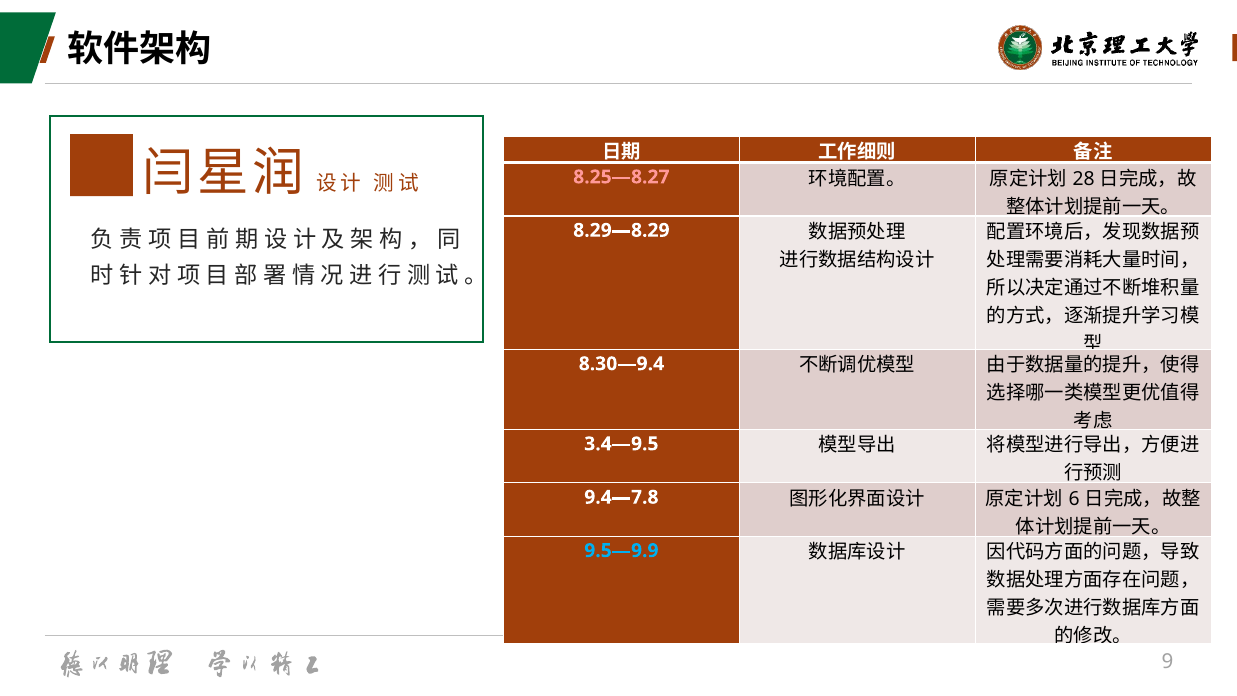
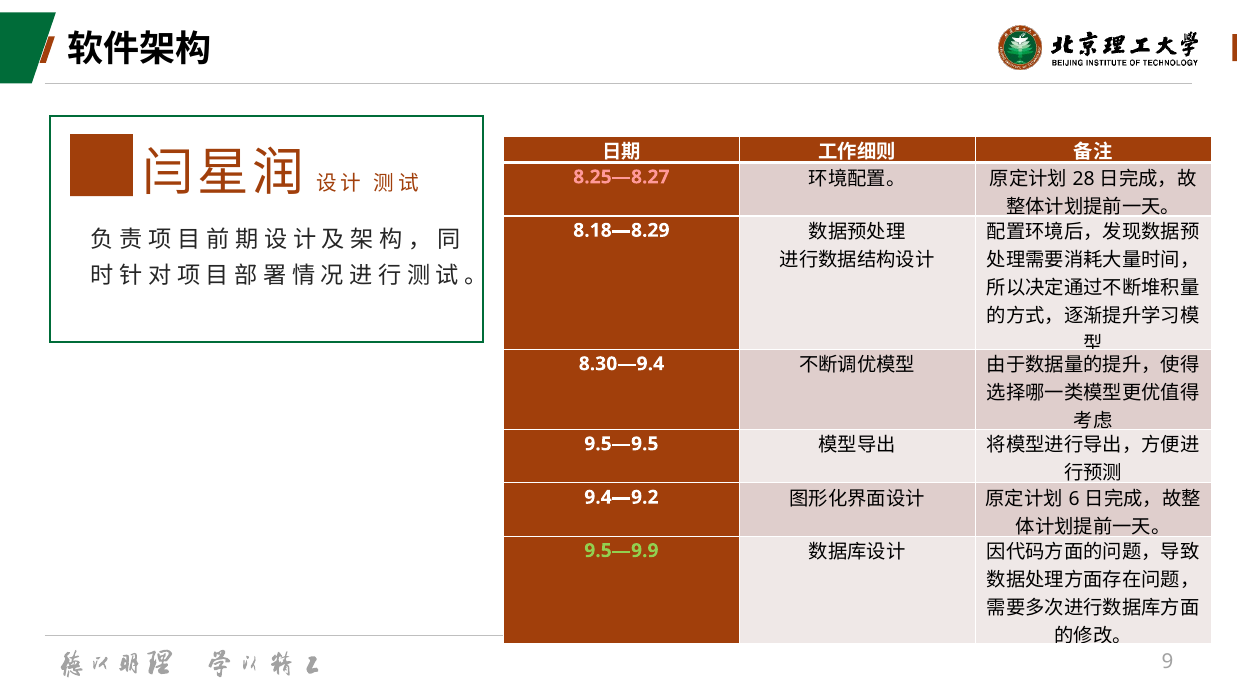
8.29—8.29: 8.29—8.29 -> 8.18—8.29
3.4—9.5: 3.4—9.5 -> 9.5—9.5
9.4—7.8: 9.4—7.8 -> 9.4—9.2
9.5—9.9 colour: light blue -> light green
